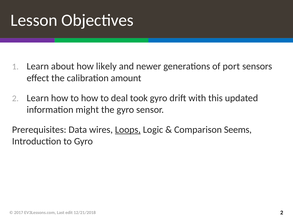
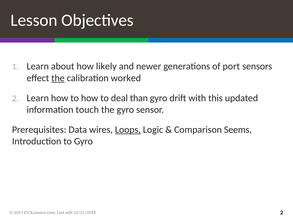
the at (58, 78) underline: none -> present
amount: amount -> worked
took: took -> than
might: might -> touch
